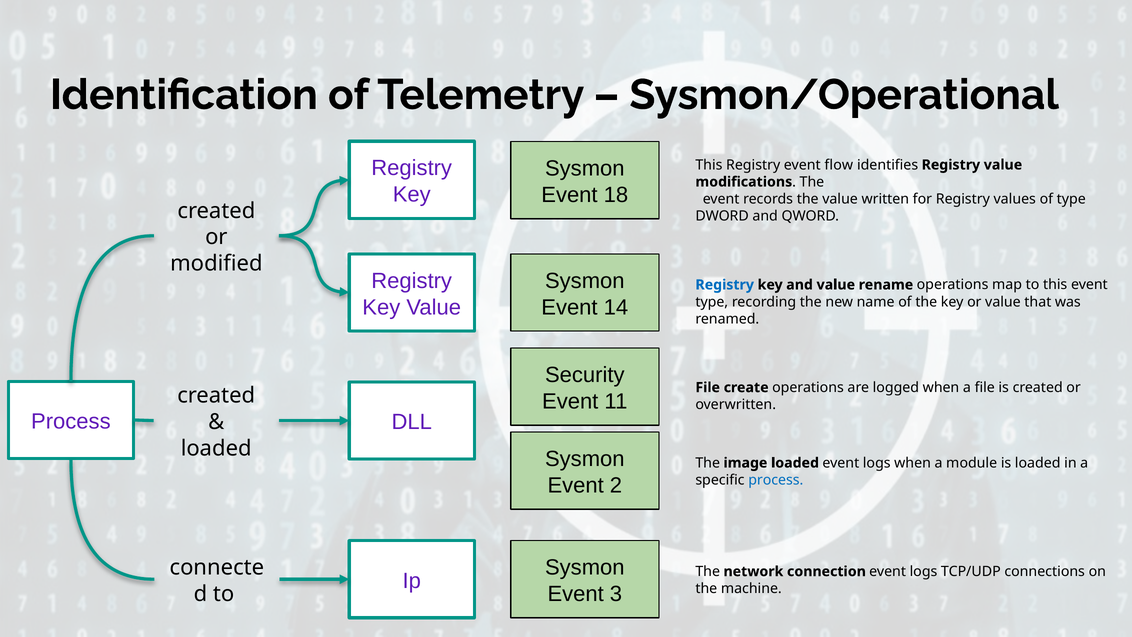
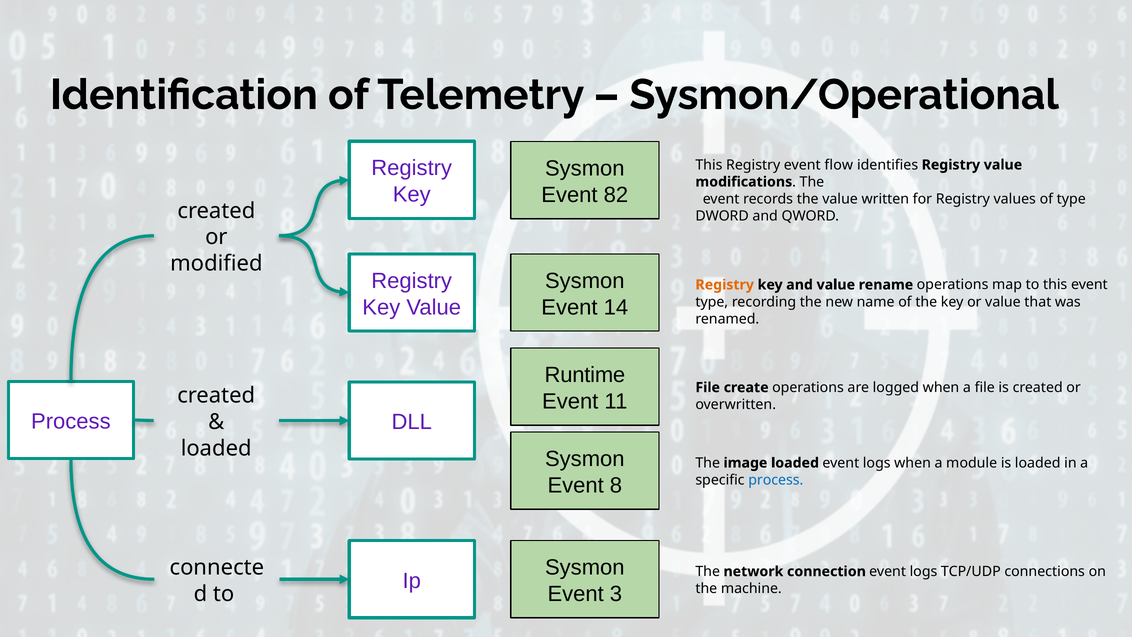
18: 18 -> 82
Registry at (725, 285) colour: blue -> orange
Security: Security -> Runtime
2: 2 -> 8
